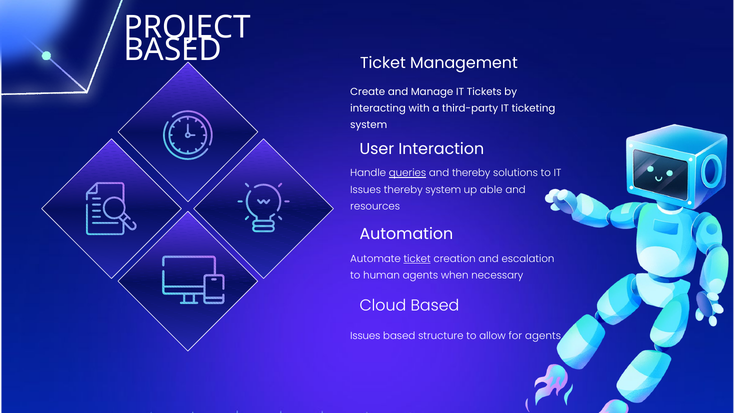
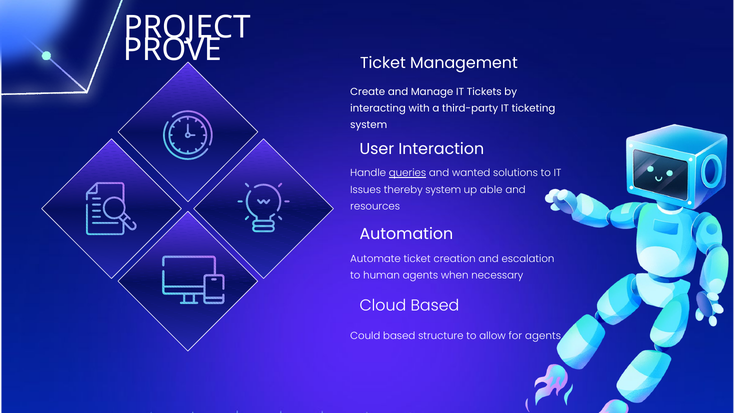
BASED at (173, 50): BASED -> PROVE
and thereby: thereby -> wanted
ticket at (417, 259) underline: present -> none
Issues at (365, 336): Issues -> Could
